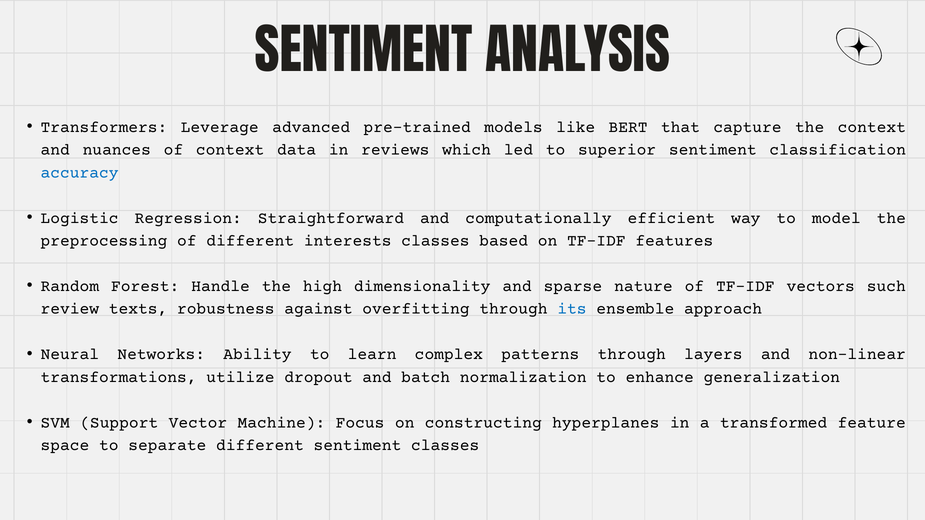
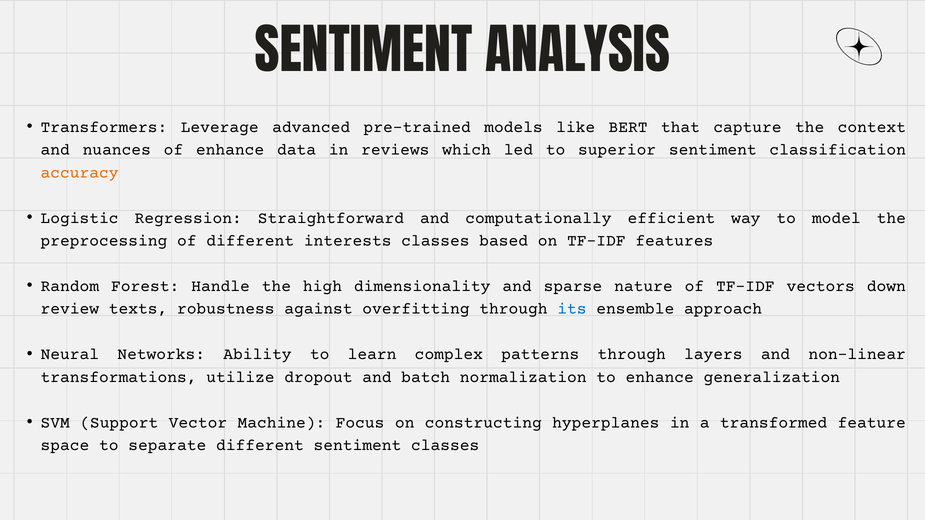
of context: context -> enhance
accuracy colour: blue -> orange
such: such -> down
